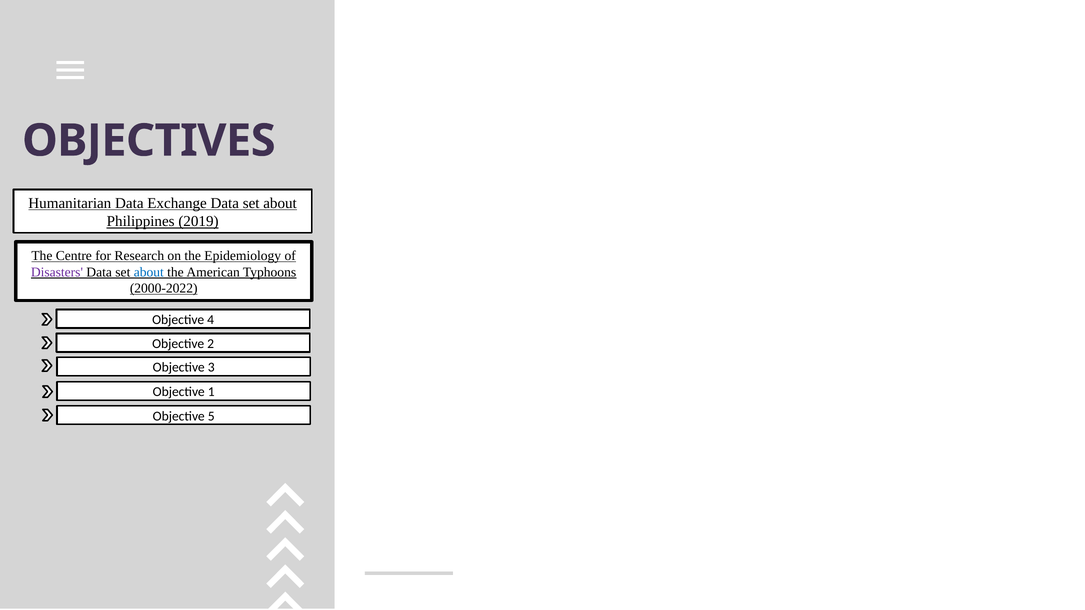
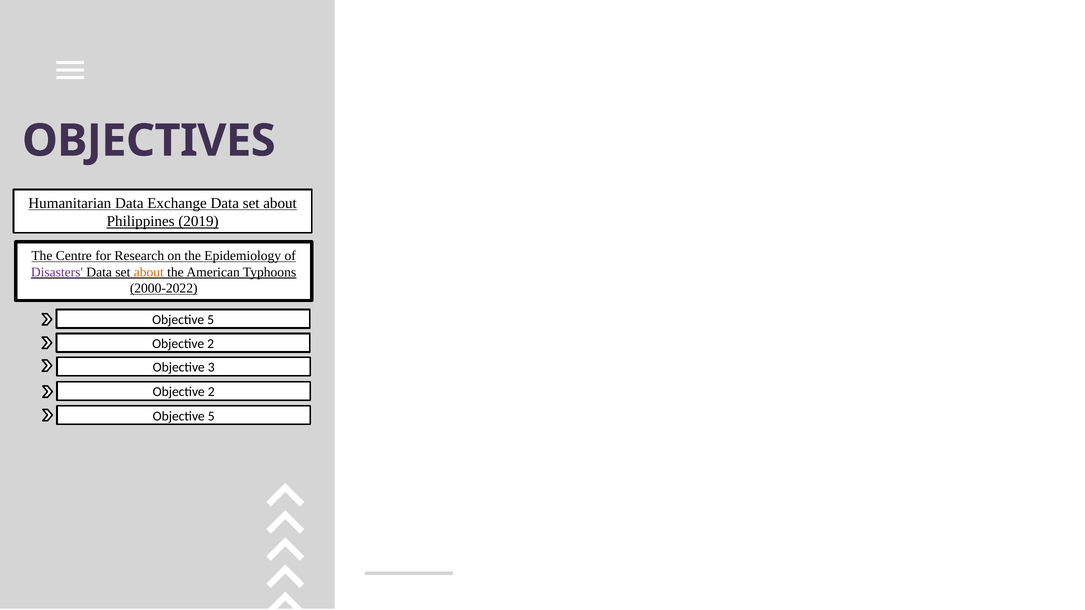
about at (149, 272) colour: blue -> orange
4 at (211, 320): 4 -> 5
1 at (211, 392): 1 -> 2
